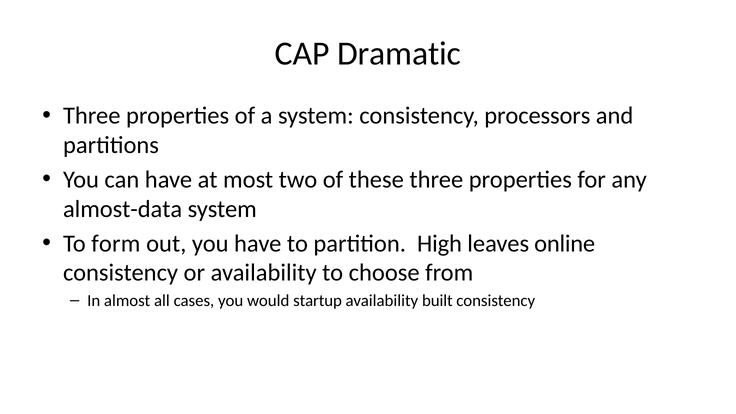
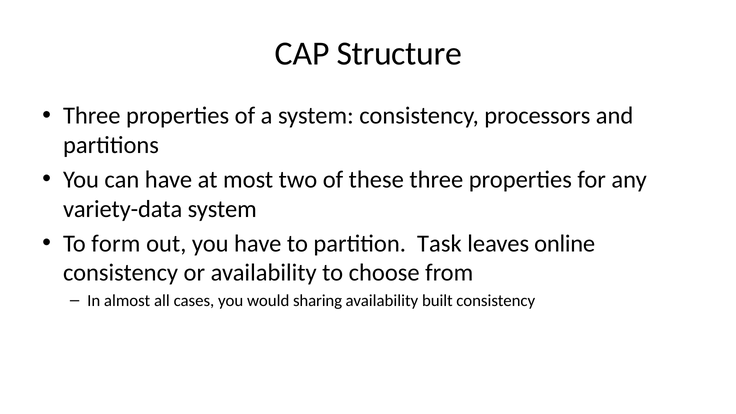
Dramatic: Dramatic -> Structure
almost-data: almost-data -> variety-data
High: High -> Task
startup: startup -> sharing
